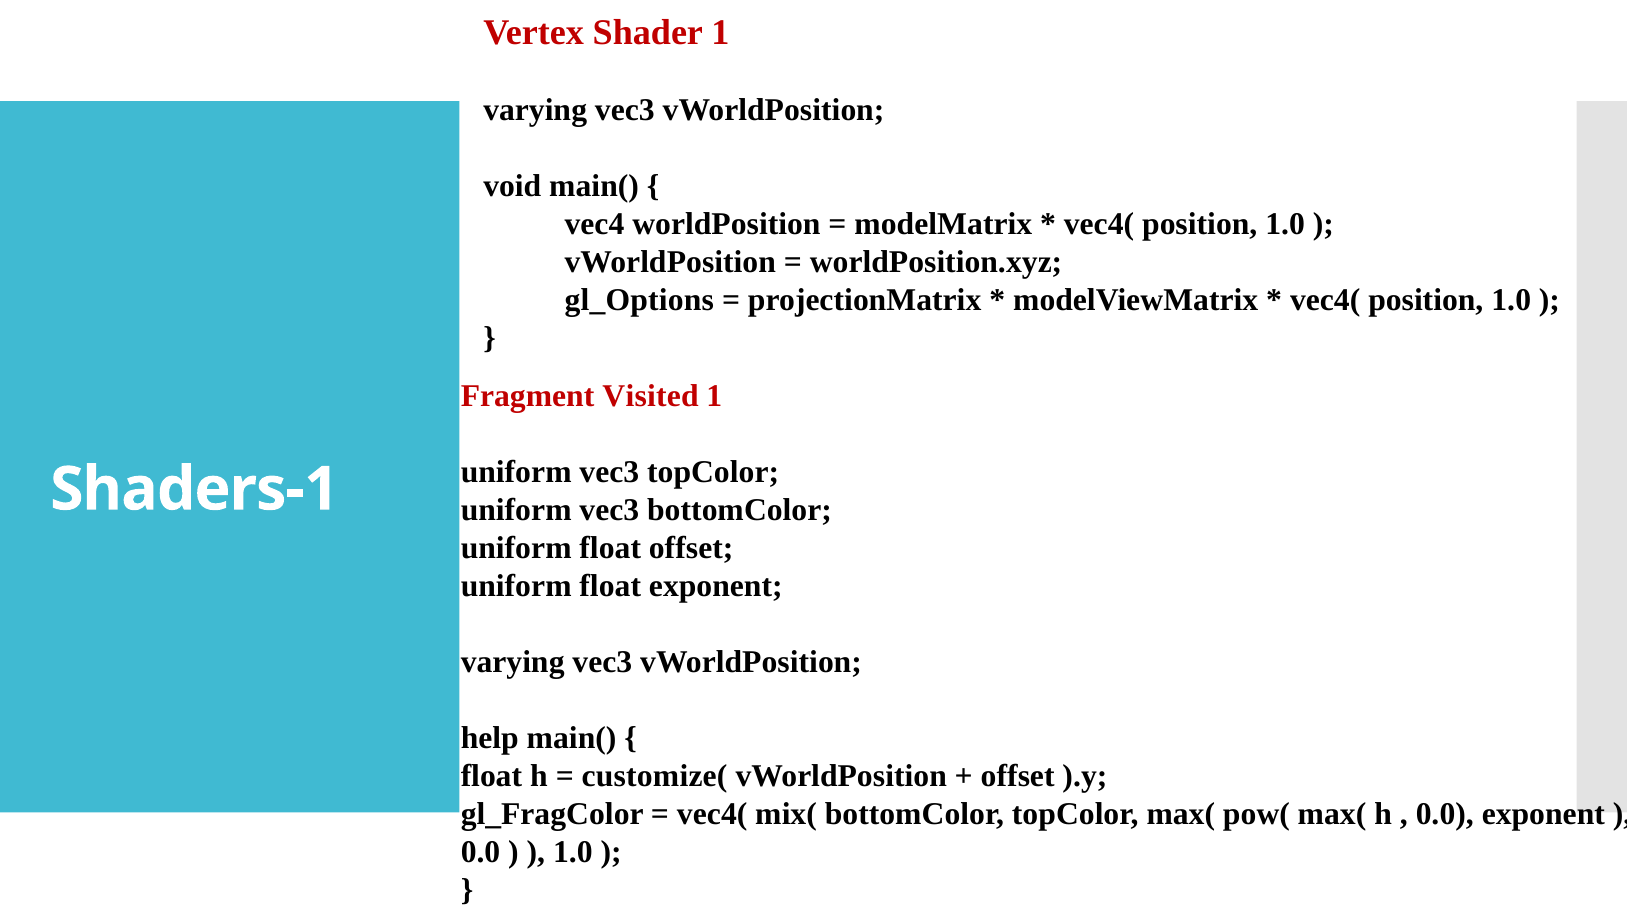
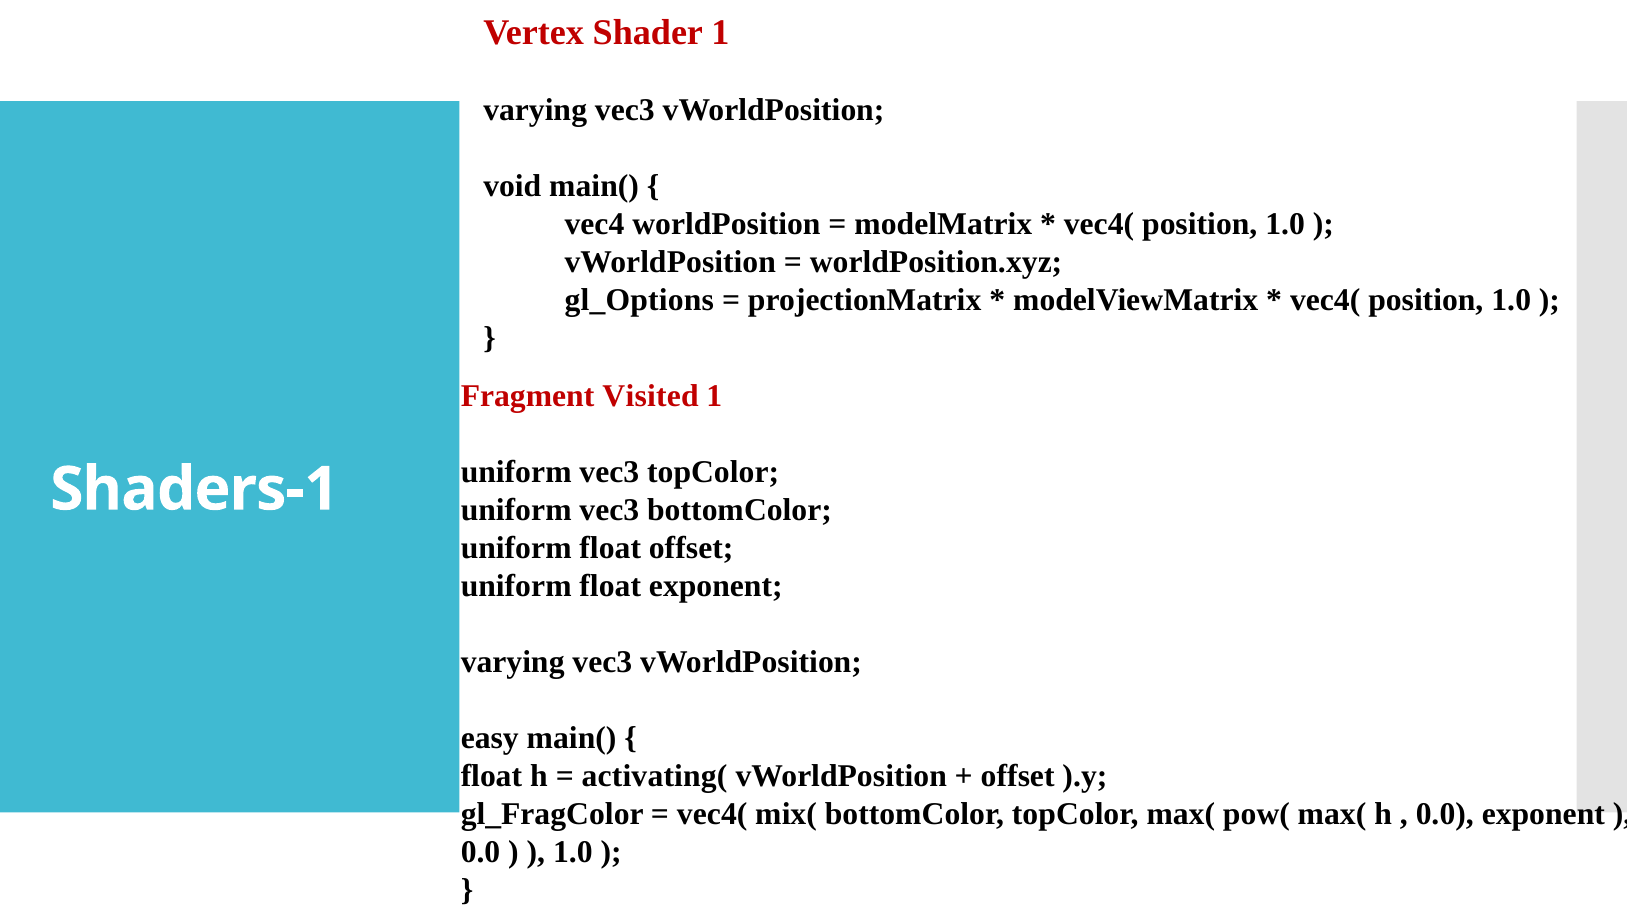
help: help -> easy
customize(: customize( -> activating(
